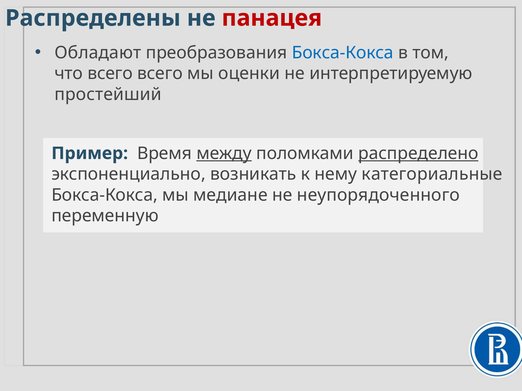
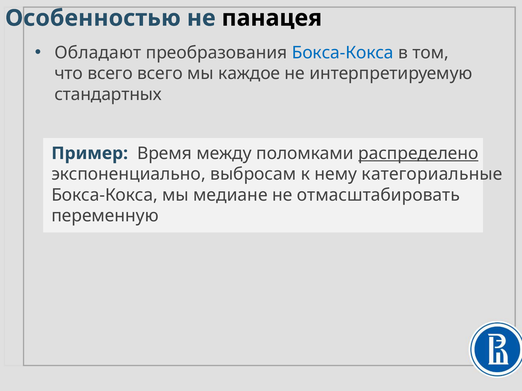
Распределены: Распределены -> Особенностью
панацея colour: red -> black
оценки: оценки -> каждое
простейший: простейший -> стандартных
между underline: present -> none
возникать: возникать -> выбросам
неупорядоченного: неупорядоченного -> отмасштабировать
